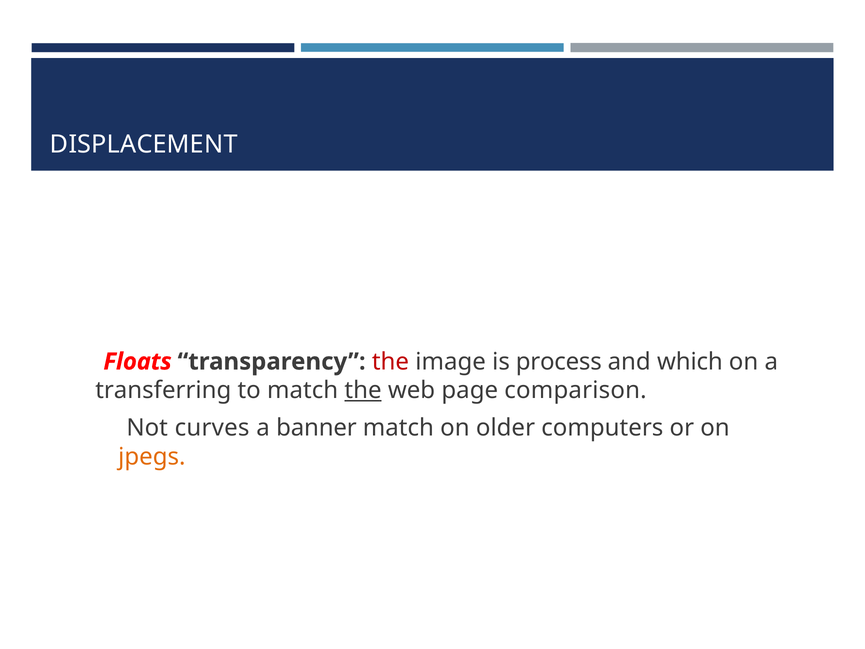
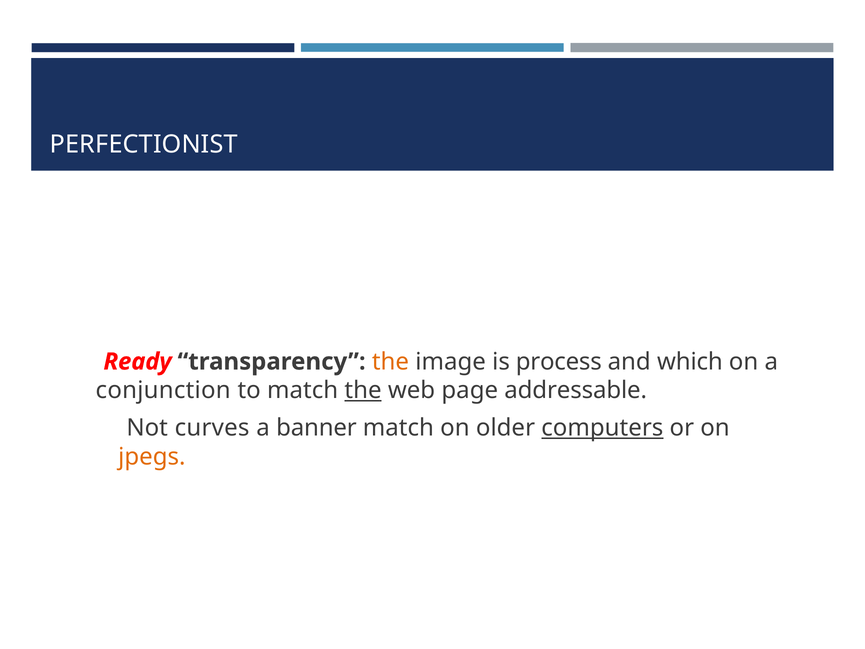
DISPLACEMENT: DISPLACEMENT -> PERFECTIONIST
Floats: Floats -> Ready
the at (390, 361) colour: red -> orange
transferring: transferring -> conjunction
comparison: comparison -> addressable
computers underline: none -> present
